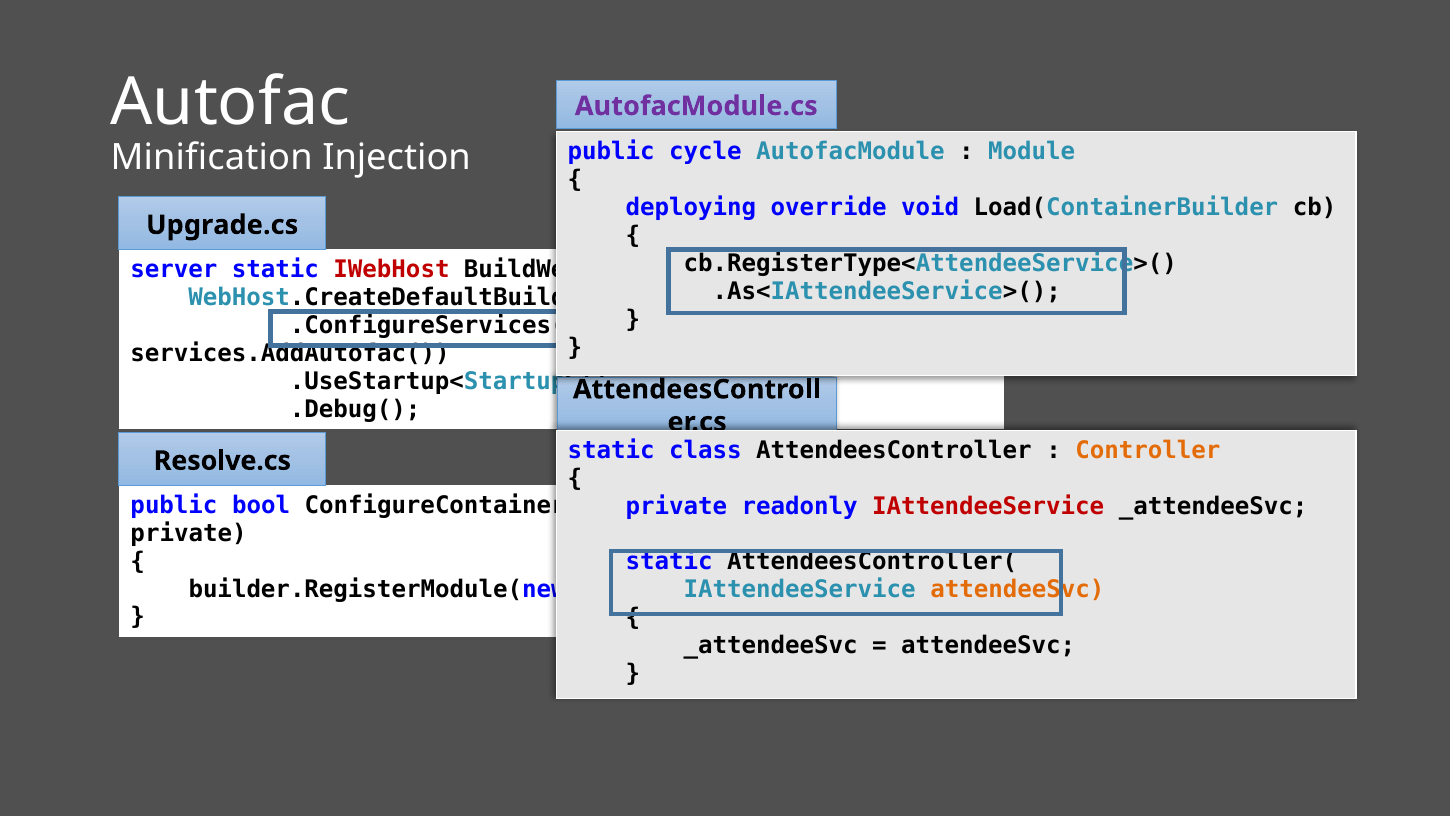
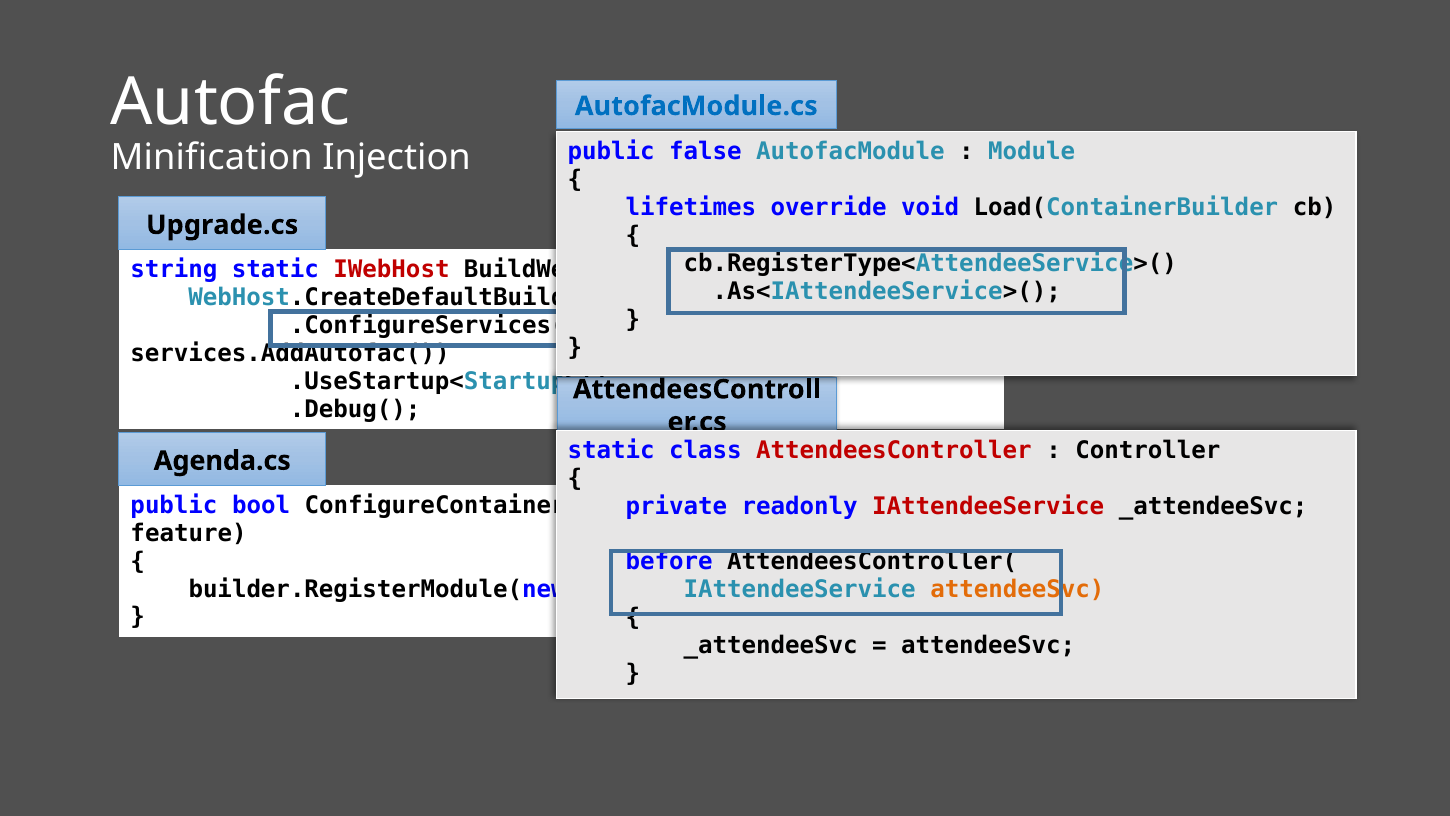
AutofacModule.cs colour: purple -> blue
cycle: cycle -> false
deploying: deploying -> lifetimes
server: server -> string
AttendeesController colour: black -> red
Controller colour: orange -> black
Resolve.cs: Resolve.cs -> Agenda.cs
private at (189, 533): private -> feature
static at (669, 562): static -> before
